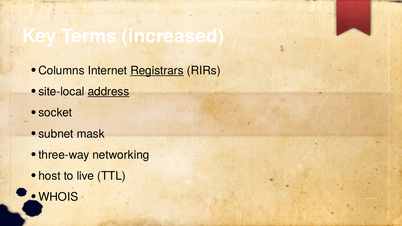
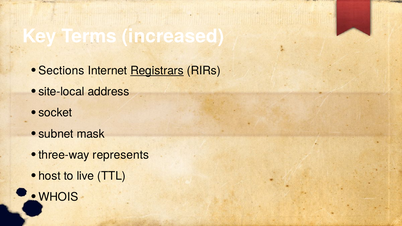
Columns: Columns -> Sections
address underline: present -> none
networking: networking -> represents
